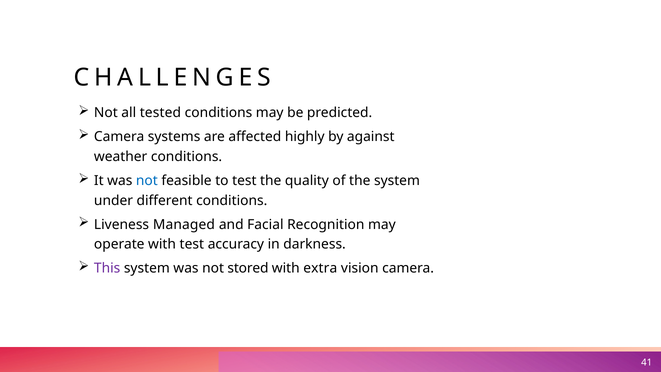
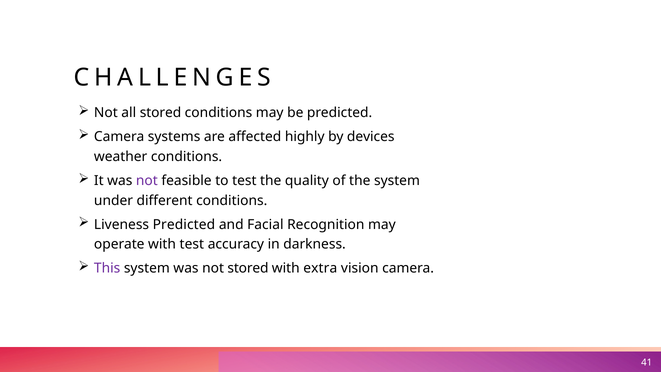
all tested: tested -> stored
against: against -> devices
not at (147, 181) colour: blue -> purple
Liveness Managed: Managed -> Predicted
